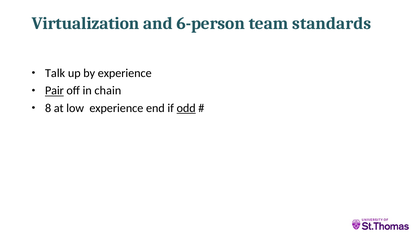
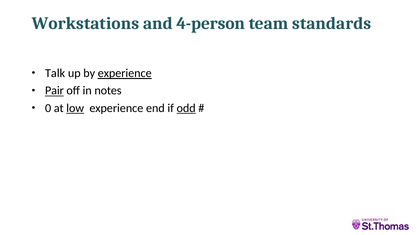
Virtualization: Virtualization -> Workstations
6-person: 6-person -> 4-person
experience at (125, 73) underline: none -> present
chain: chain -> notes
8: 8 -> 0
low underline: none -> present
